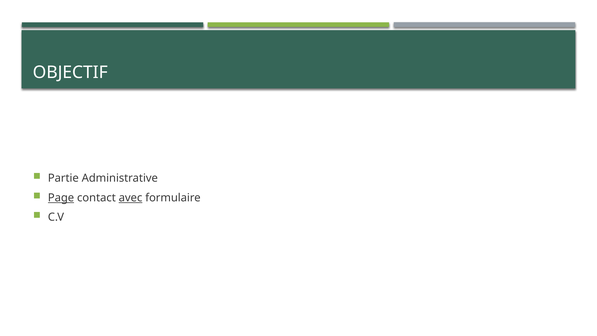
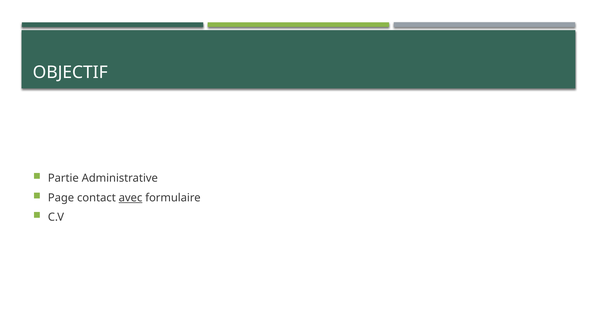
Page underline: present -> none
